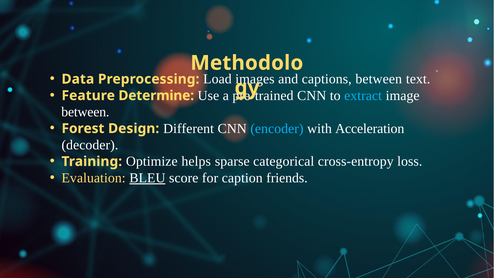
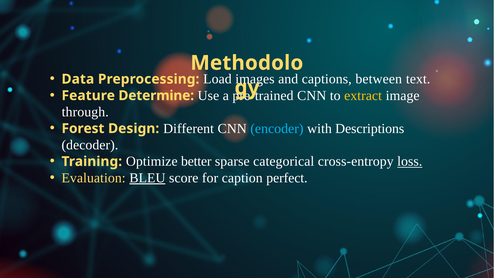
extract colour: light blue -> yellow
between at (85, 112): between -> through
Acceleration: Acceleration -> Descriptions
helps: helps -> better
loss underline: none -> present
friends: friends -> perfect
